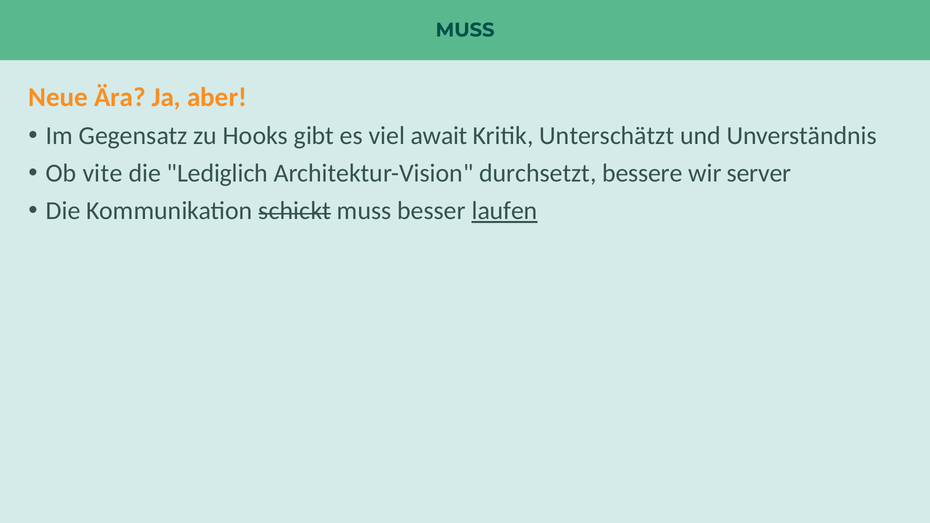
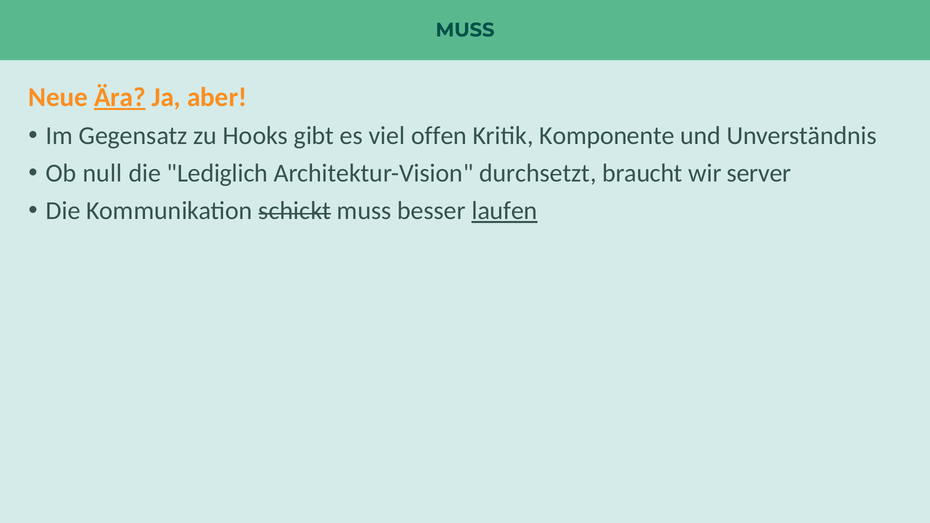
Ära underline: none -> present
await: await -> offen
Unterschätzt: Unterschätzt -> Komponente
vite: vite -> null
bessere: bessere -> braucht
